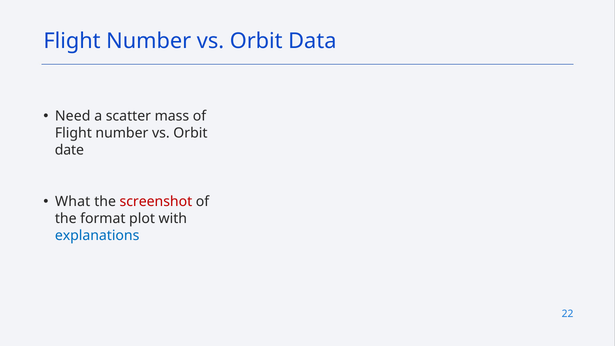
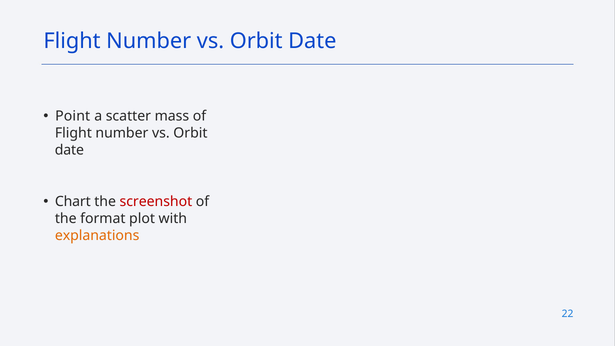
Data at (312, 41): Data -> Date
Need: Need -> Point
What: What -> Chart
explanations colour: blue -> orange
